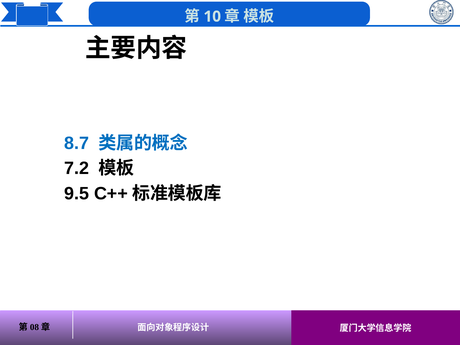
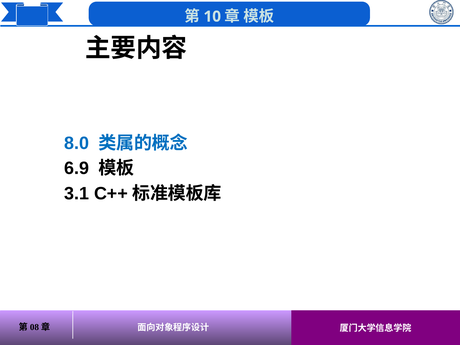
8.7: 8.7 -> 8.0
7.2: 7.2 -> 6.9
9.5: 9.5 -> 3.1
